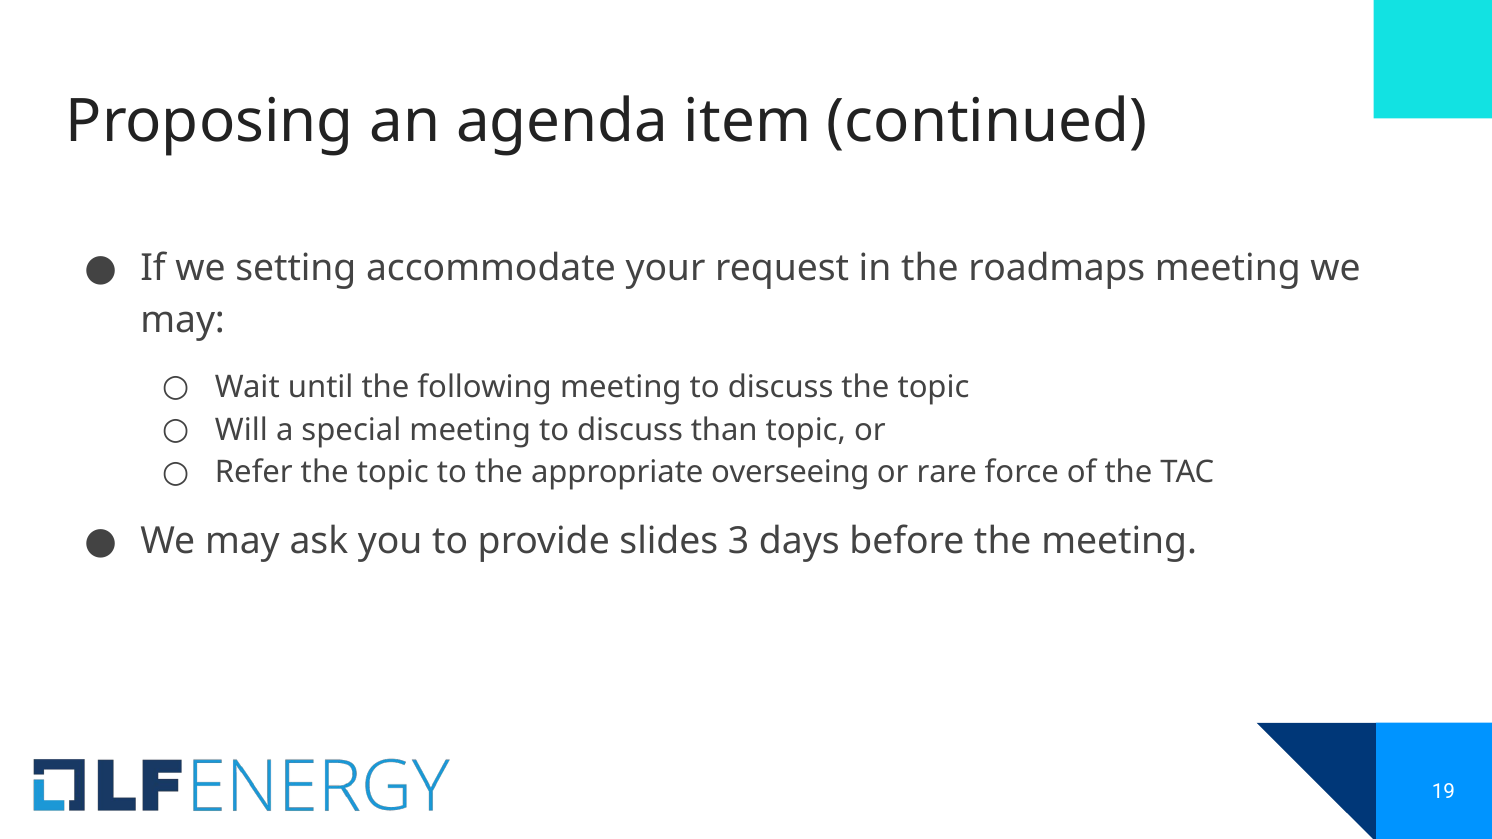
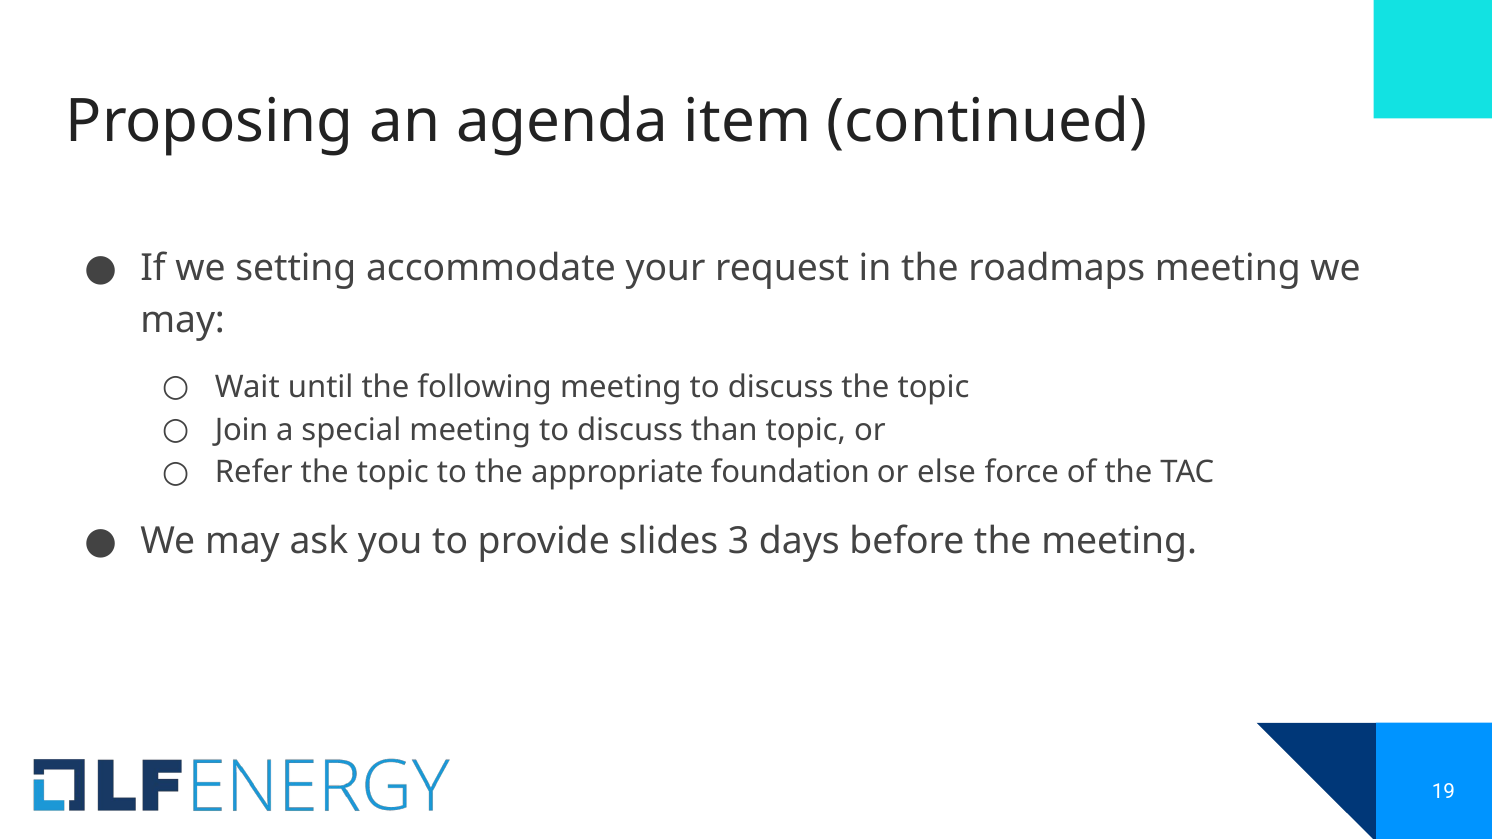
Will: Will -> Join
overseeing: overseeing -> foundation
rare: rare -> else
